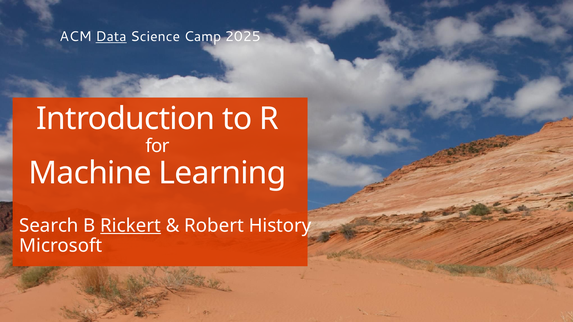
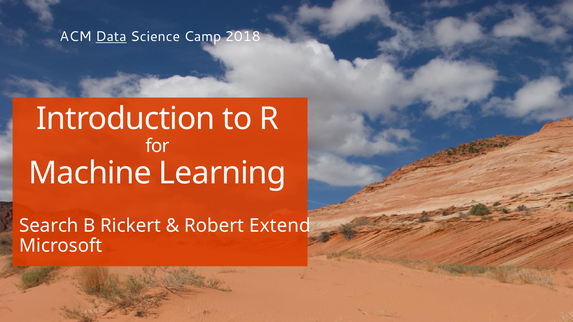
2025: 2025 -> 2018
Rickert underline: present -> none
History: History -> Extend
